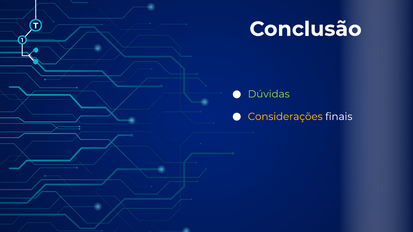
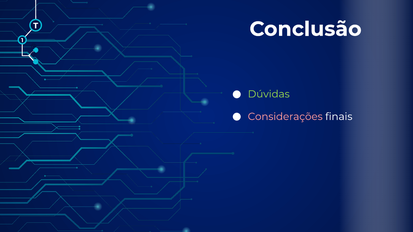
Considerações colour: yellow -> pink
